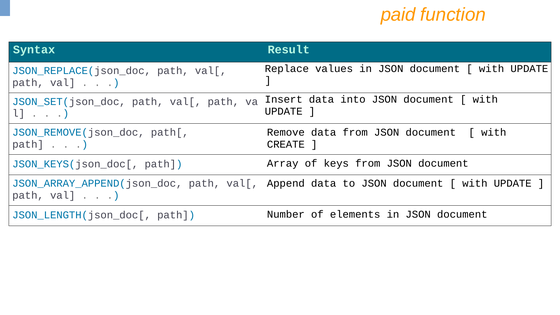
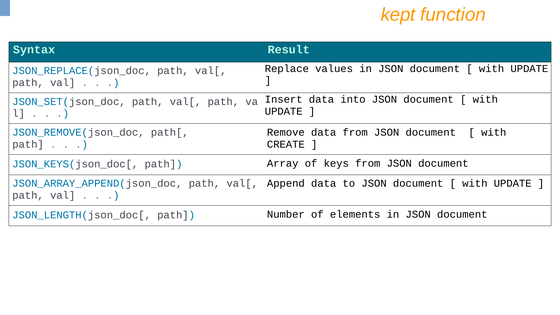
paid: paid -> kept
